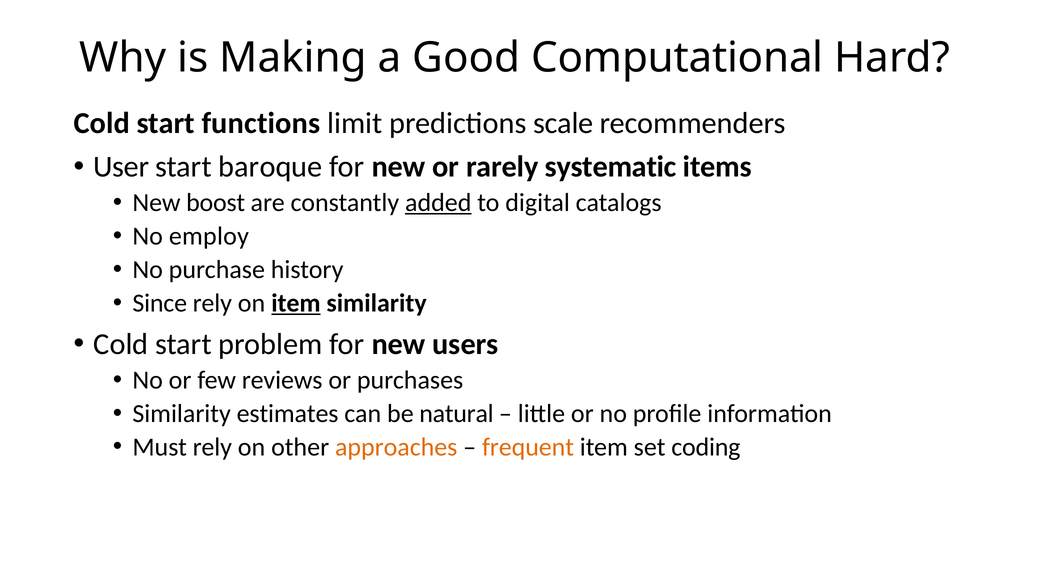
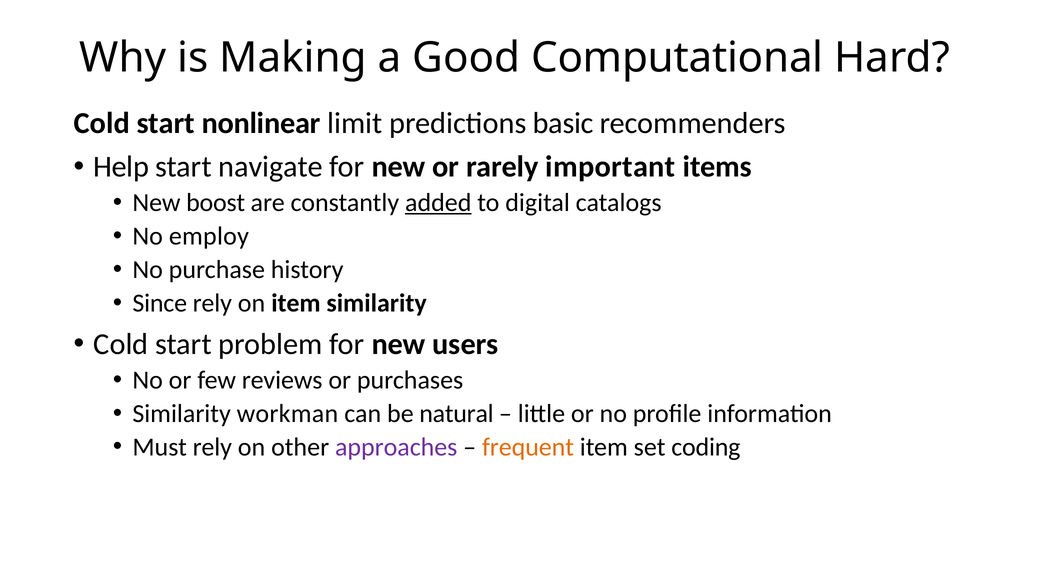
functions: functions -> nonlinear
scale: scale -> basic
User: User -> Help
baroque: baroque -> navigate
systematic: systematic -> important
item at (296, 303) underline: present -> none
estimates: estimates -> workman
approaches colour: orange -> purple
